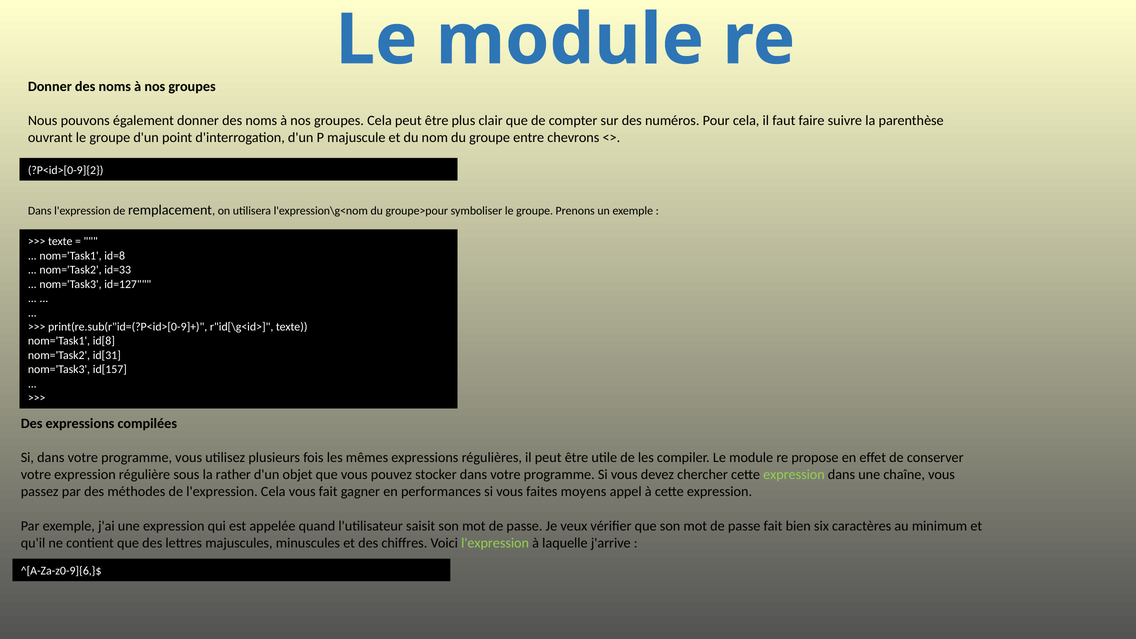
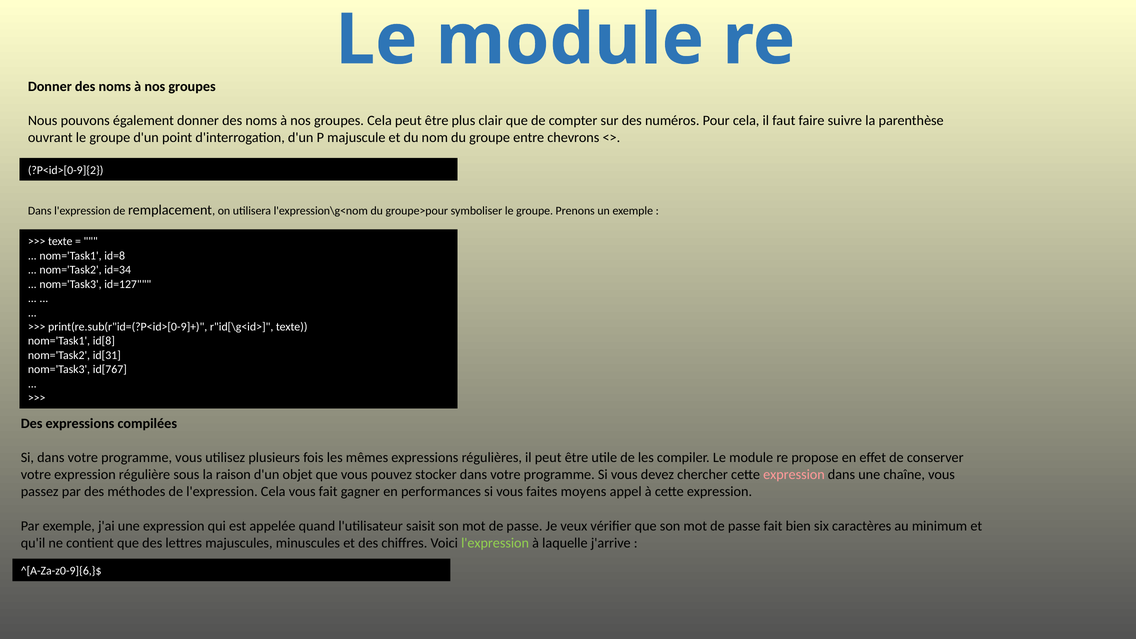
id=33: id=33 -> id=34
id[157: id[157 -> id[767
rather: rather -> raison
expression at (794, 475) colour: light green -> pink
